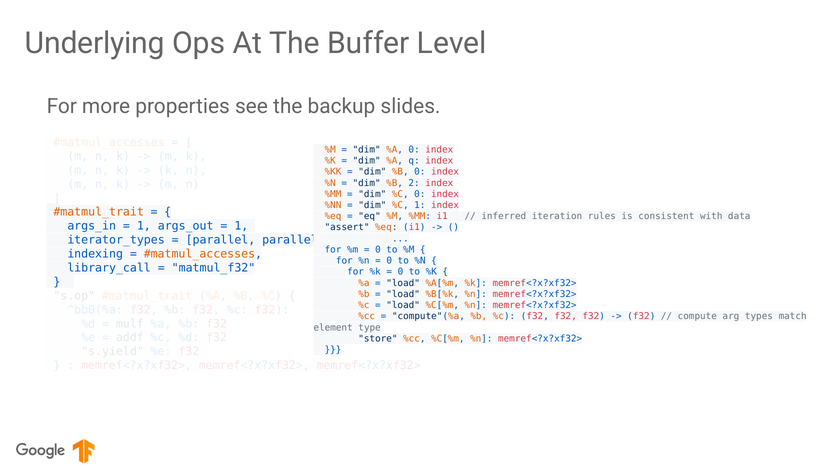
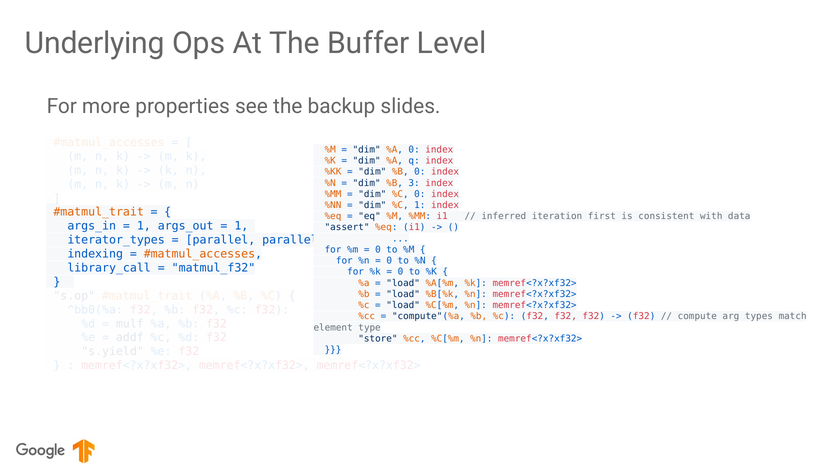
2: 2 -> 3
rules: rules -> first
